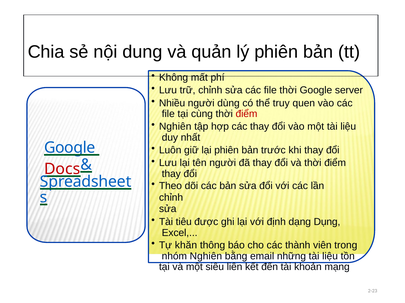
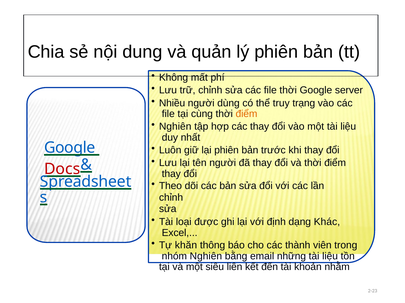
quen: quen -> trạng
điểm at (247, 114) colour: red -> orange
tiêu: tiêu -> loại
Dụng: Dụng -> Khác
mạng: mạng -> nhằm
